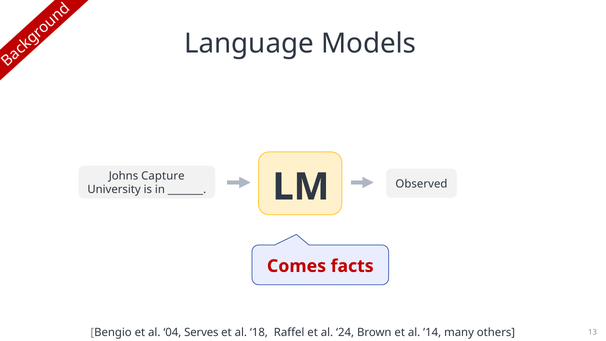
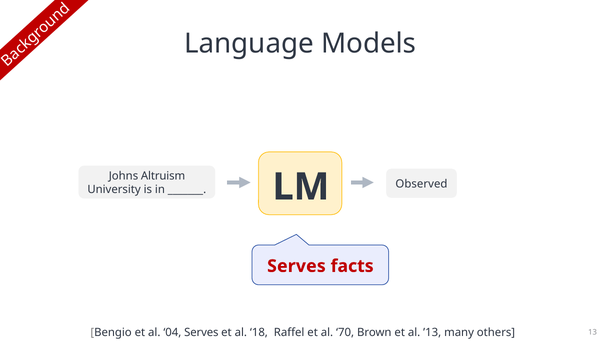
Capture: Capture -> Altruism
Comes at (296, 266): Comes -> Serves
24: 24 -> 70
’14: ’14 -> ’13
